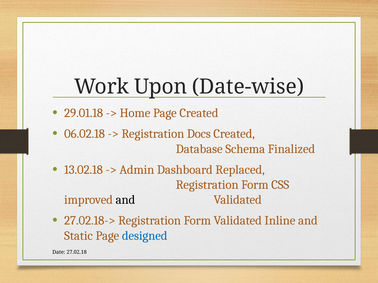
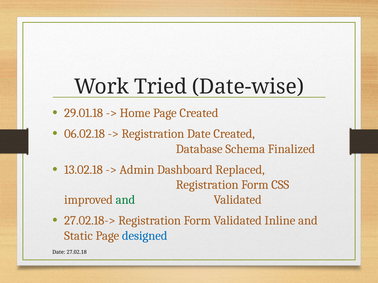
Upon: Upon -> Tried
Registration Docs: Docs -> Date
and at (125, 200) colour: black -> green
